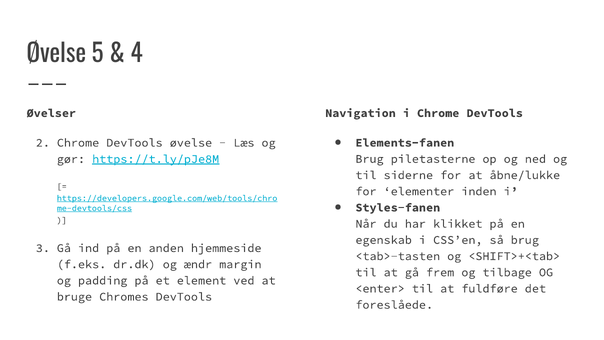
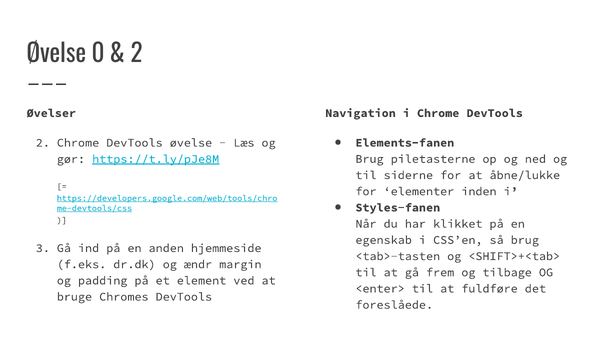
5: 5 -> 0
4 at (137, 54): 4 -> 2
